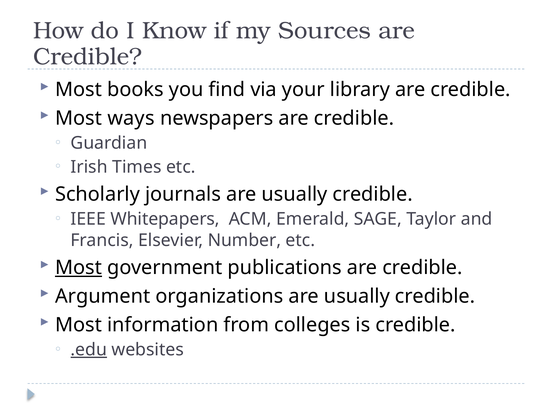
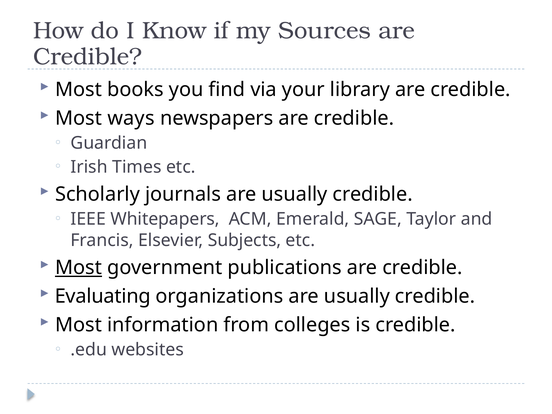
Number: Number -> Subjects
Argument: Argument -> Evaluating
.edu underline: present -> none
